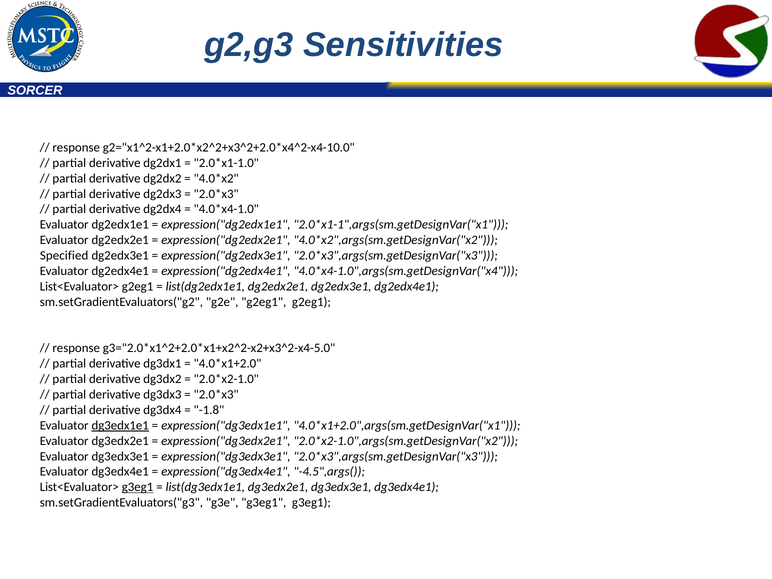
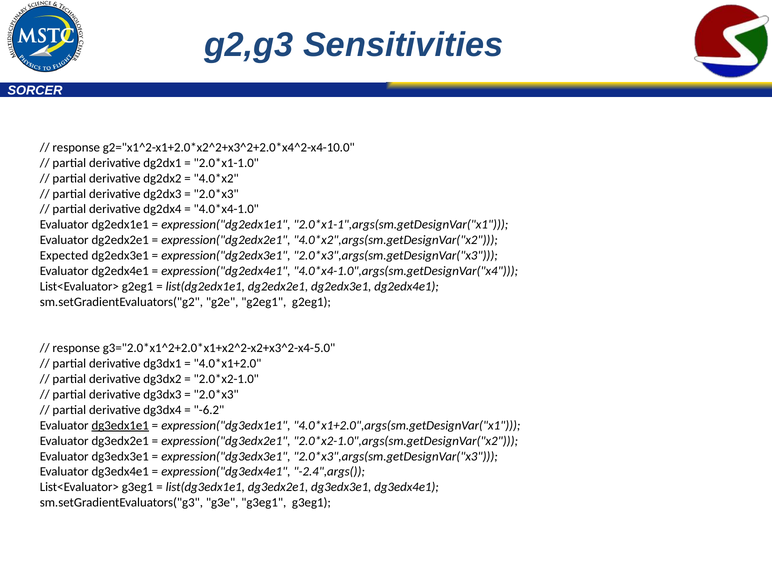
Specified: Specified -> Expected
-1.8: -1.8 -> -6.2
-4.5",args(: -4.5",args( -> -2.4",args(
g3eg1 at (138, 487) underline: present -> none
